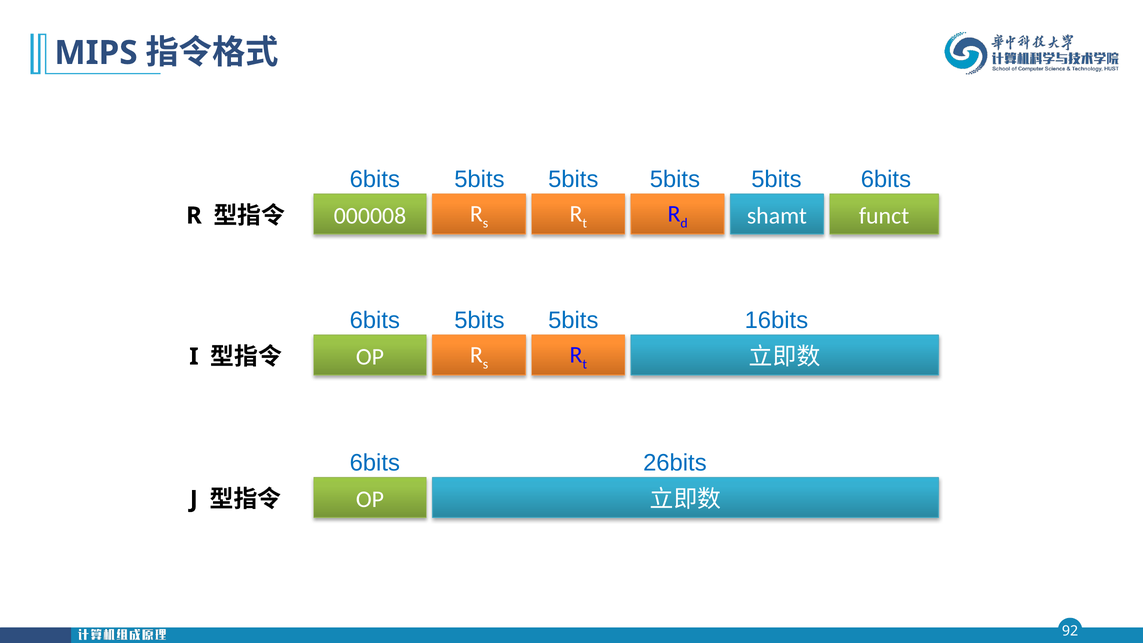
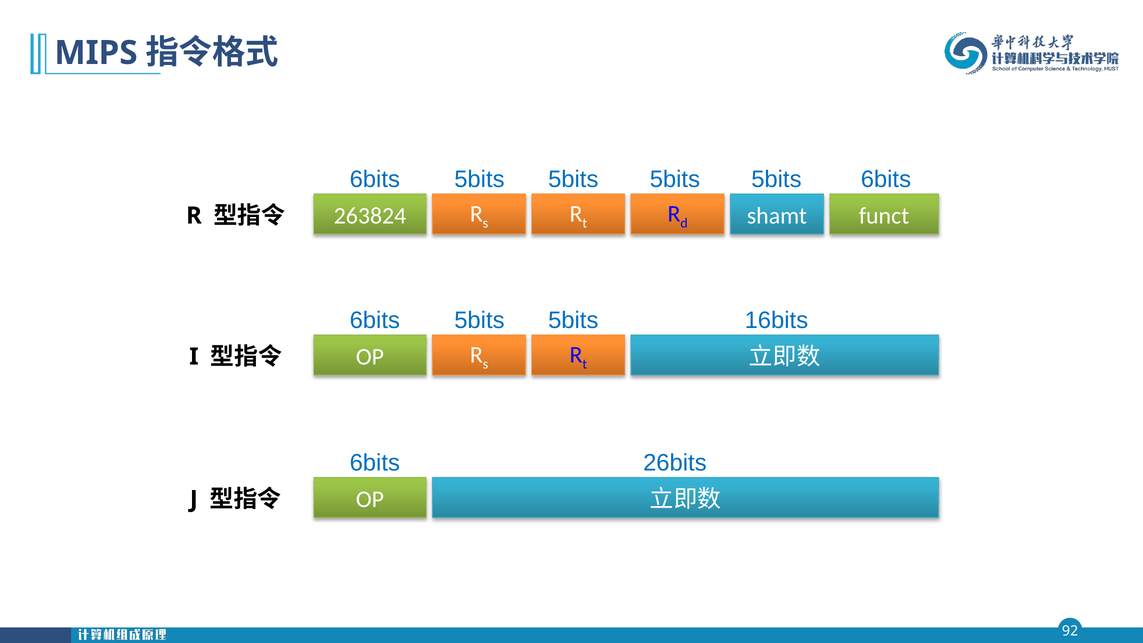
000008: 000008 -> 263824
